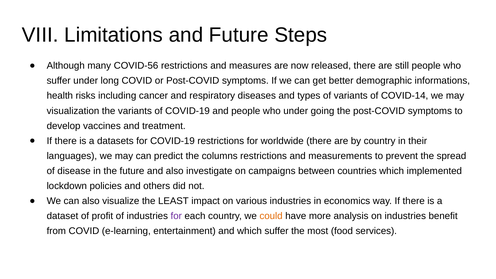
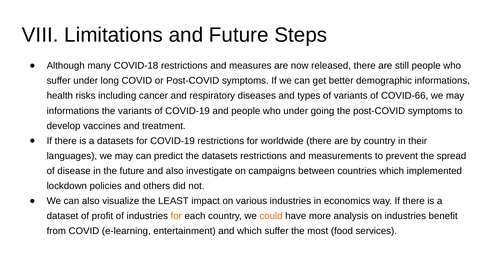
COVID-56: COVID-56 -> COVID-18
COVID-14: COVID-14 -> COVID-66
visualization at (73, 111): visualization -> informations
the columns: columns -> datasets
for at (176, 216) colour: purple -> orange
